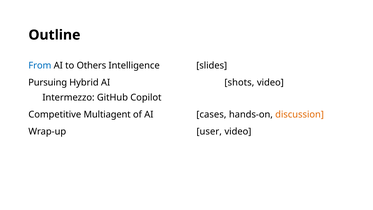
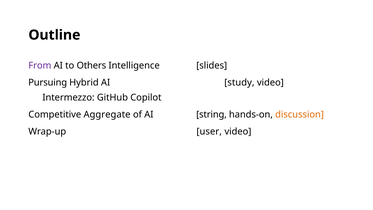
From colour: blue -> purple
shots: shots -> study
Multiagent: Multiagent -> Aggregate
cases: cases -> string
